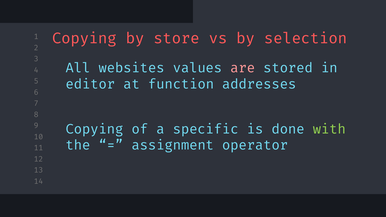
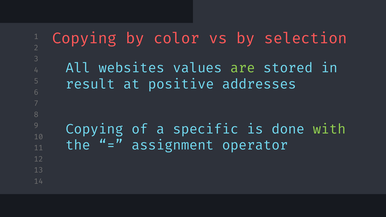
store: store -> color
are colour: pink -> light green
editor: editor -> result
function: function -> positive
